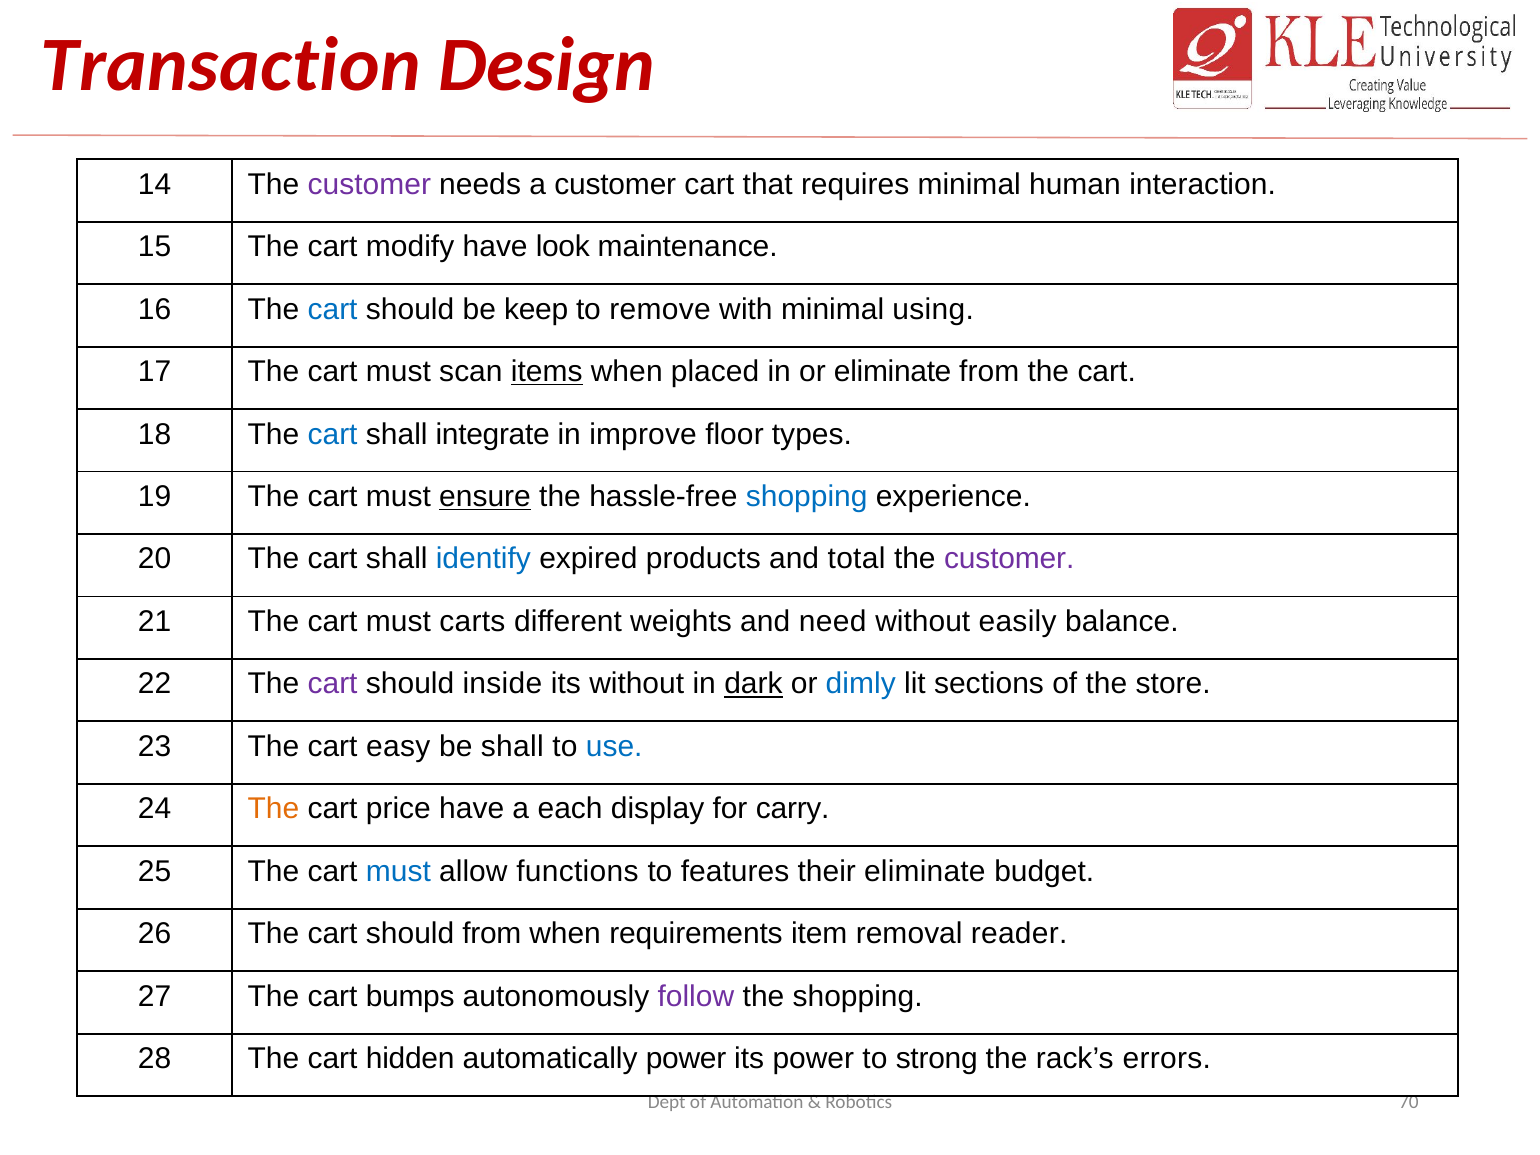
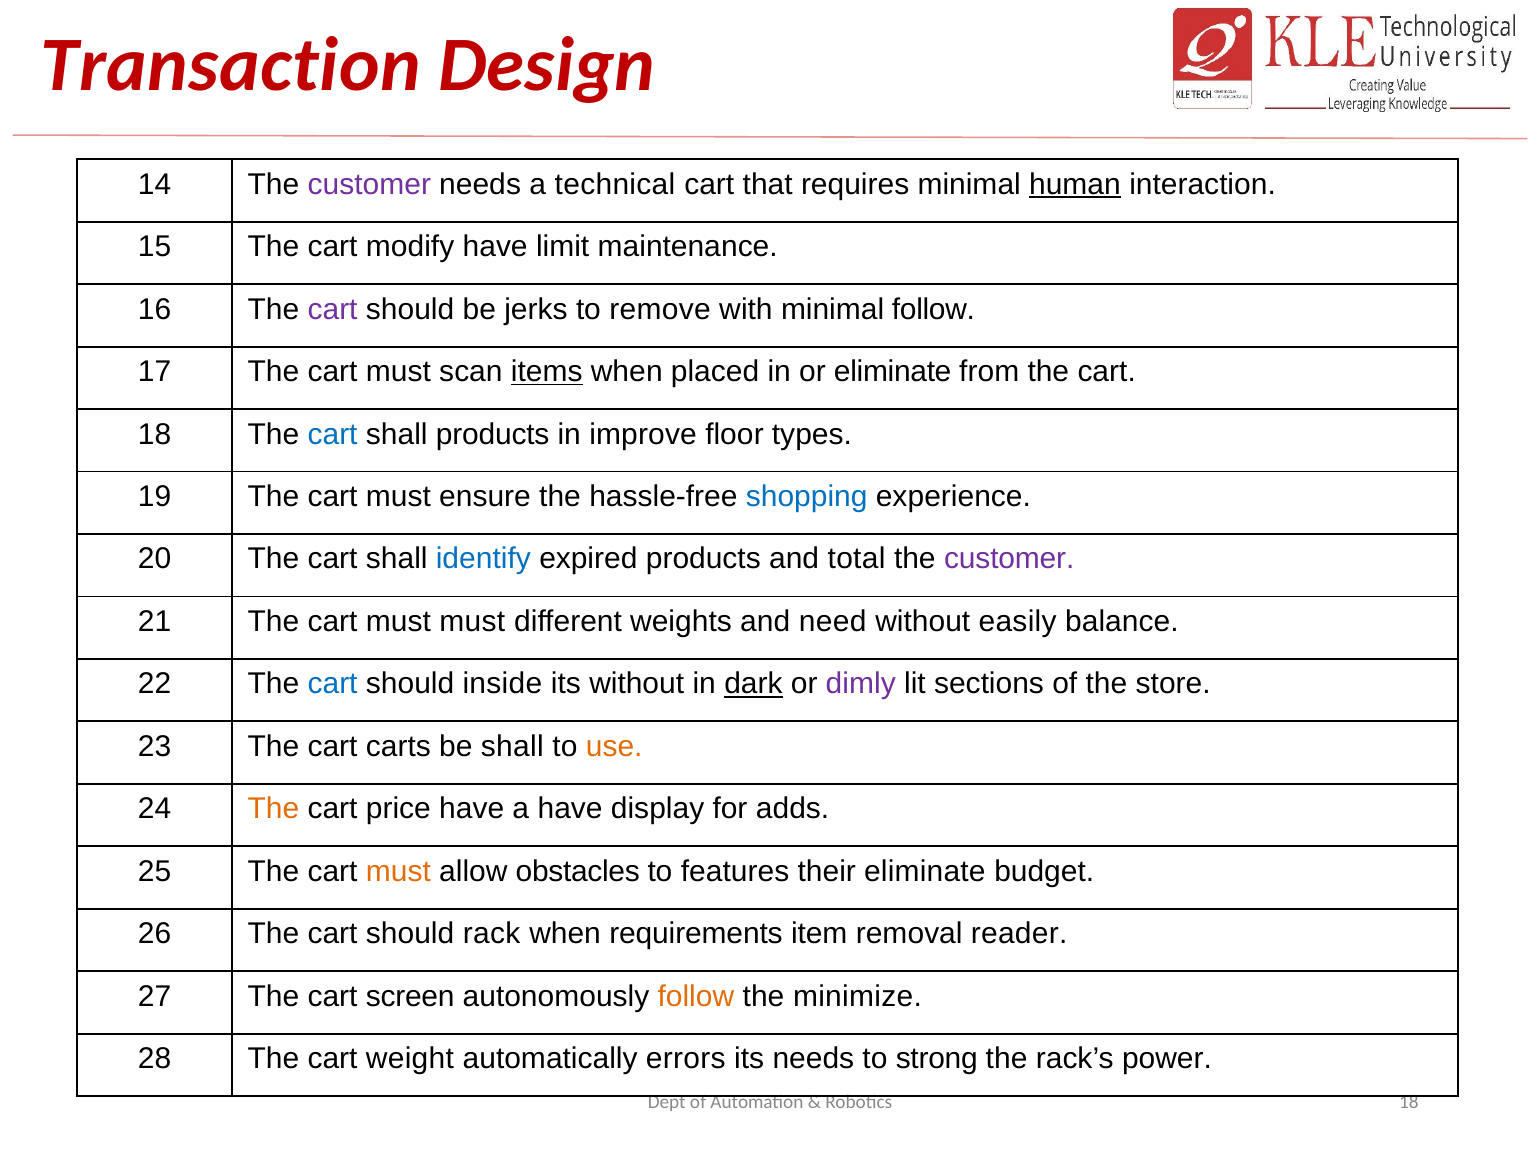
a customer: customer -> technical
human underline: none -> present
look: look -> limit
cart at (333, 309) colour: blue -> purple
keep: keep -> jerks
minimal using: using -> follow
shall integrate: integrate -> products
ensure underline: present -> none
must carts: carts -> must
cart at (333, 684) colour: purple -> blue
dimly colour: blue -> purple
easy: easy -> carts
use colour: blue -> orange
a each: each -> have
carry: carry -> adds
must at (398, 871) colour: blue -> orange
functions: functions -> obstacles
should from: from -> rack
bumps: bumps -> screen
follow at (696, 996) colour: purple -> orange
the shopping: shopping -> minimize
hidden: hidden -> weight
automatically power: power -> errors
its power: power -> needs
errors: errors -> power
Robotics 70: 70 -> 18
